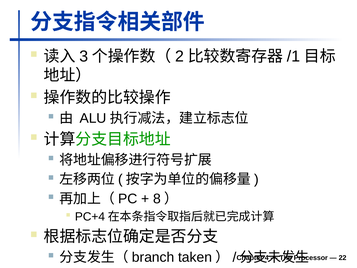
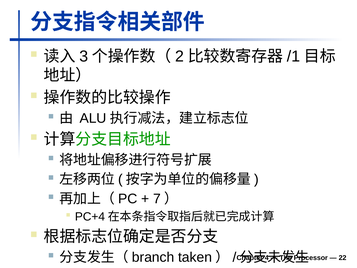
8: 8 -> 7
